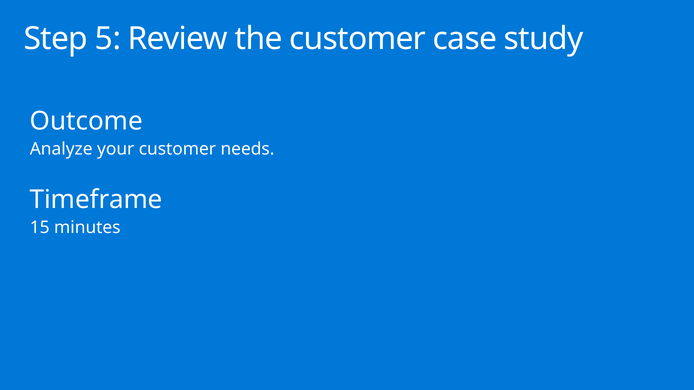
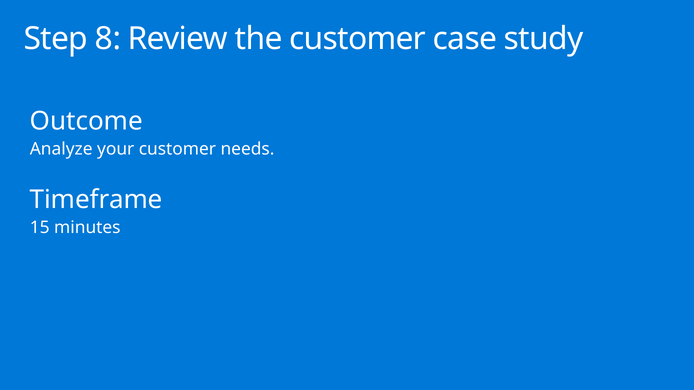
5: 5 -> 8
